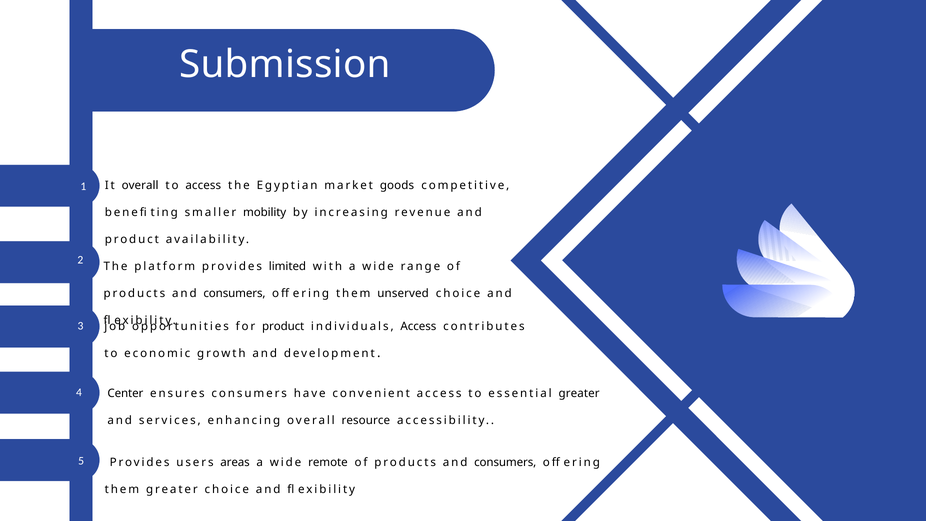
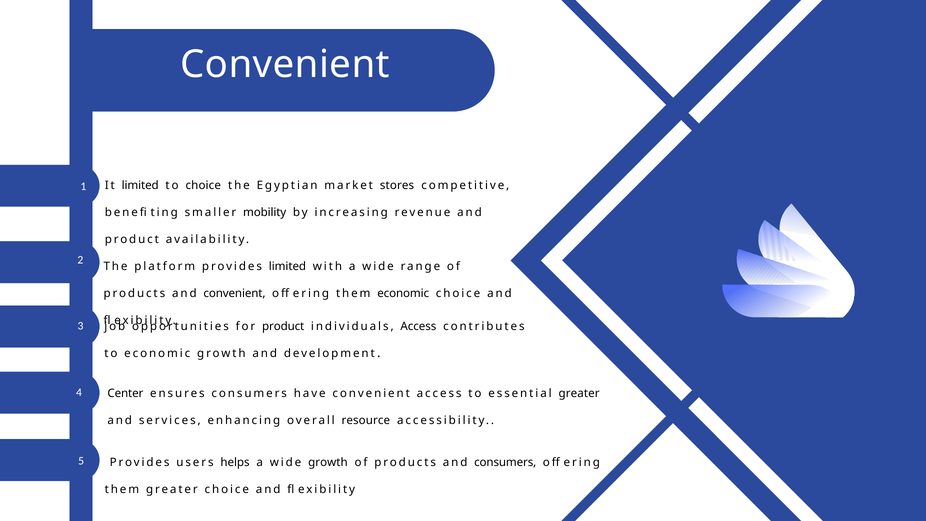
Submission at (285, 65): Submission -> Convenient
It overall: overall -> limited
to access: access -> choice
goods: goods -> stores
consumers at (234, 293): consumers -> convenient
them unserved: unserved -> economic
areas: areas -> helps
wide remote: remote -> growth
